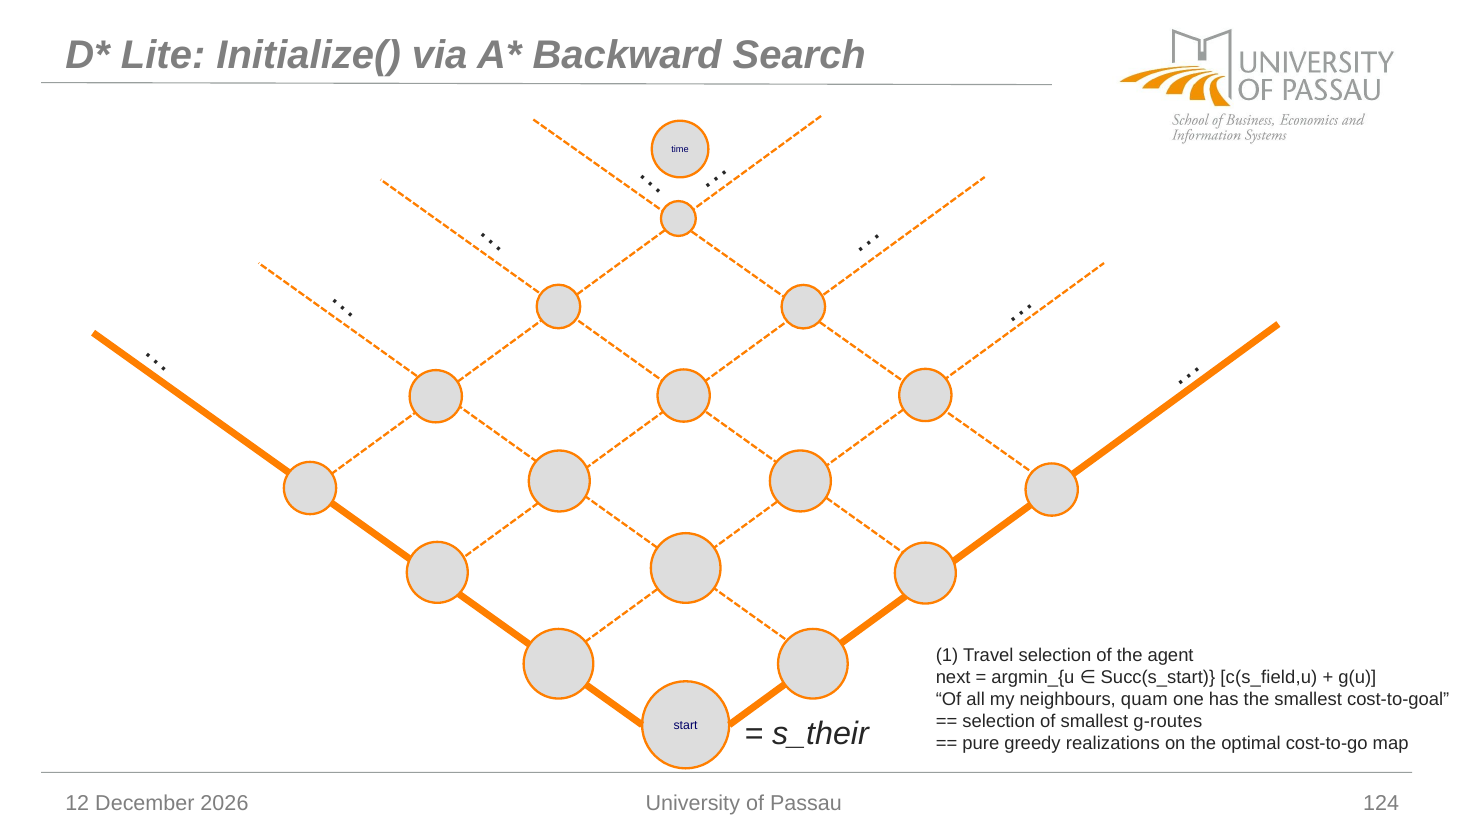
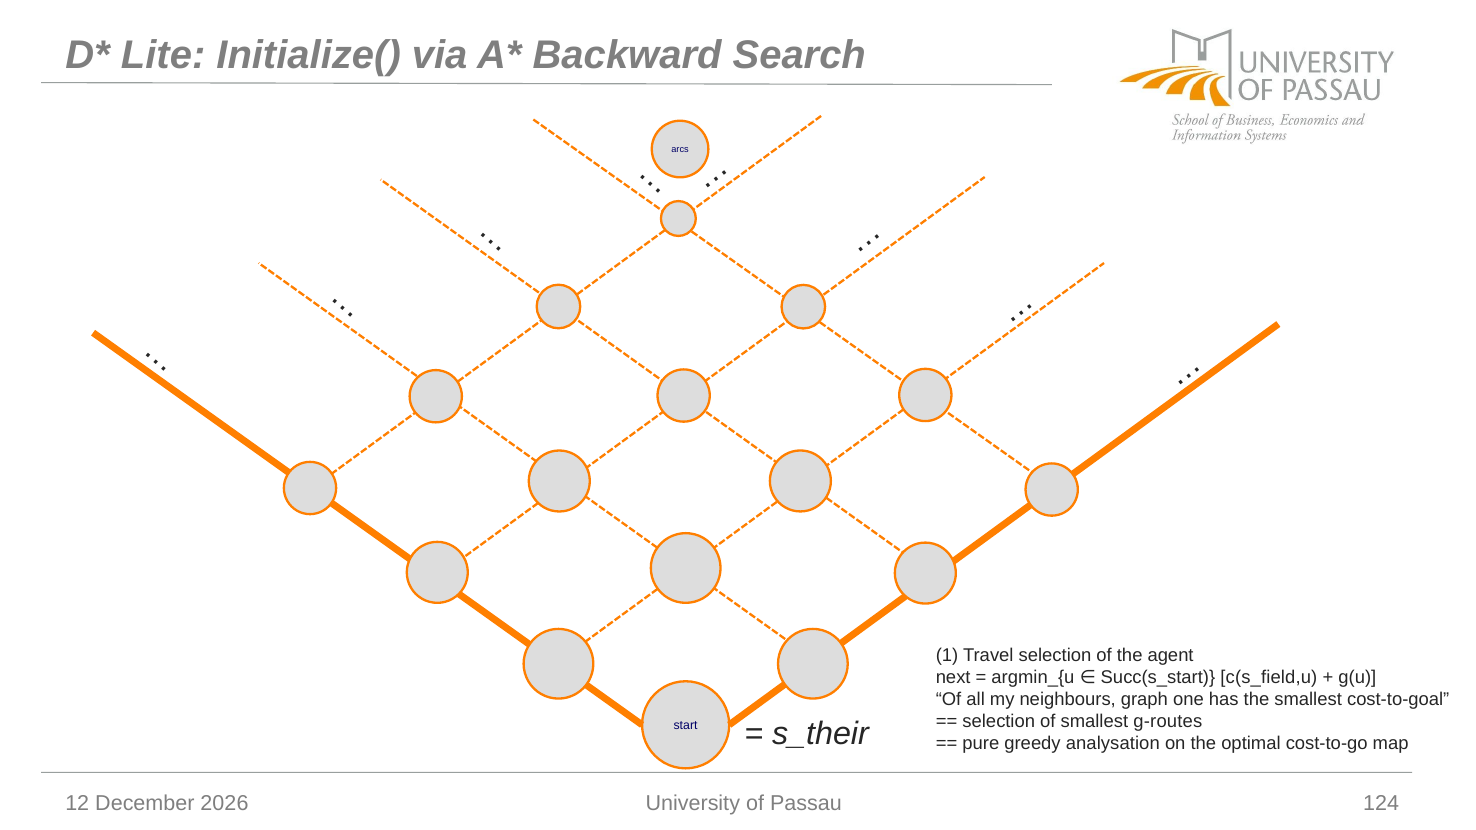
time: time -> arcs
quam: quam -> graph
realizations: realizations -> analysation
